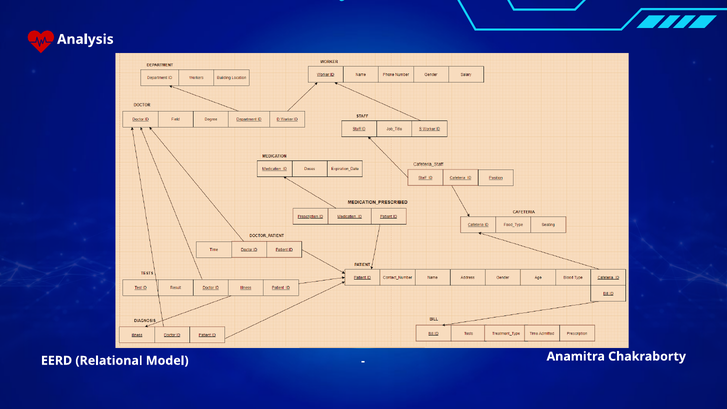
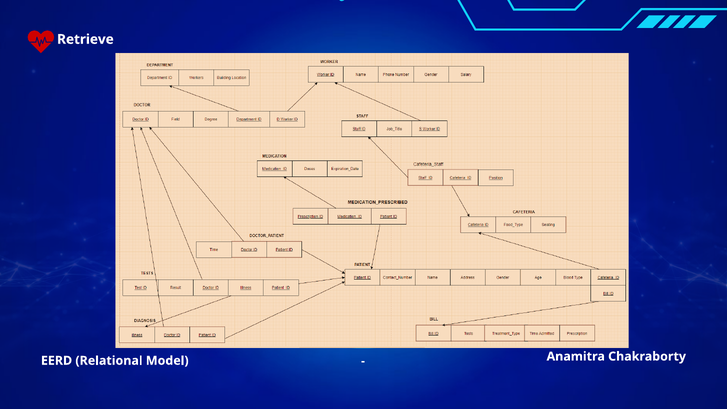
Analysis: Analysis -> Retrieve
